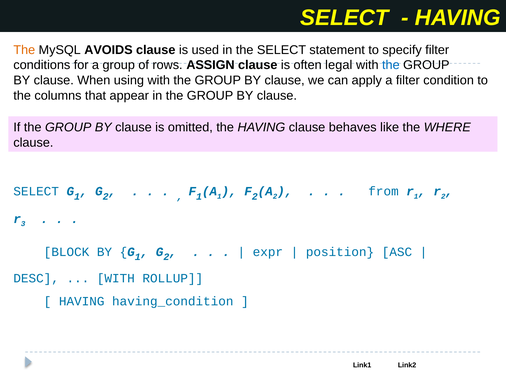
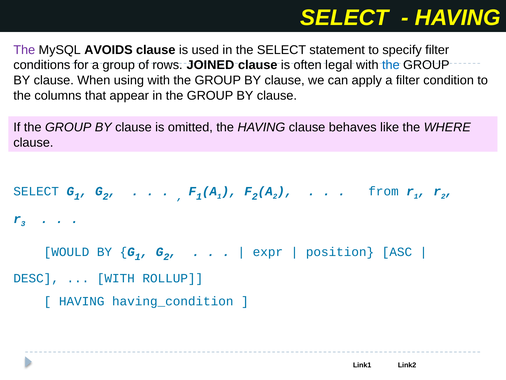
The at (24, 50) colour: orange -> purple
ASSIGN: ASSIGN -> JOINED
BLOCK: BLOCK -> WOULD
